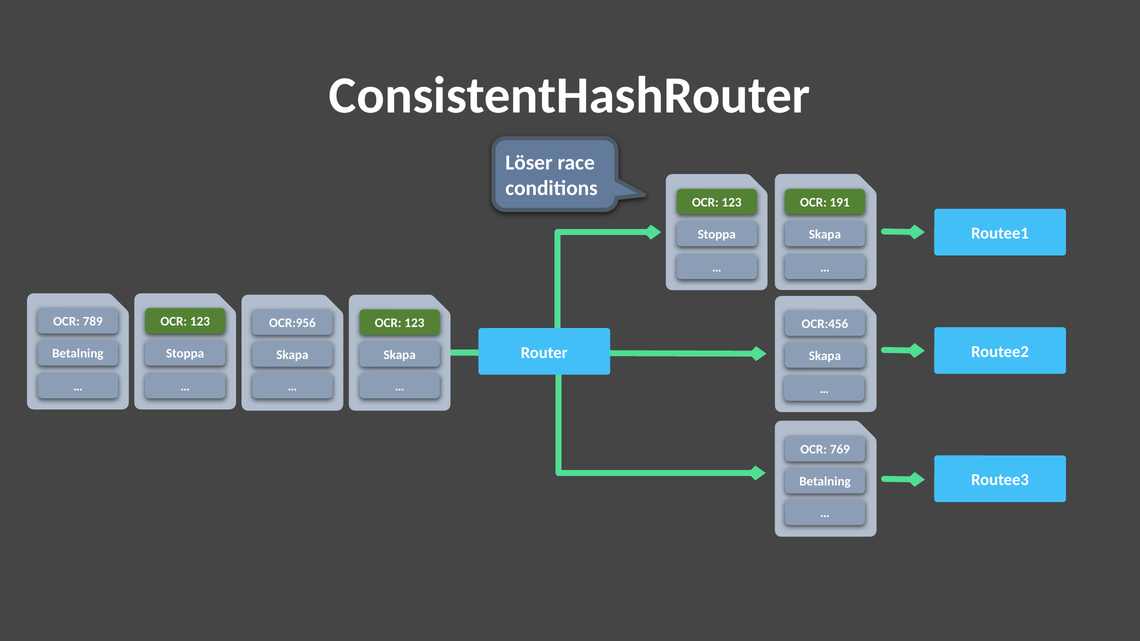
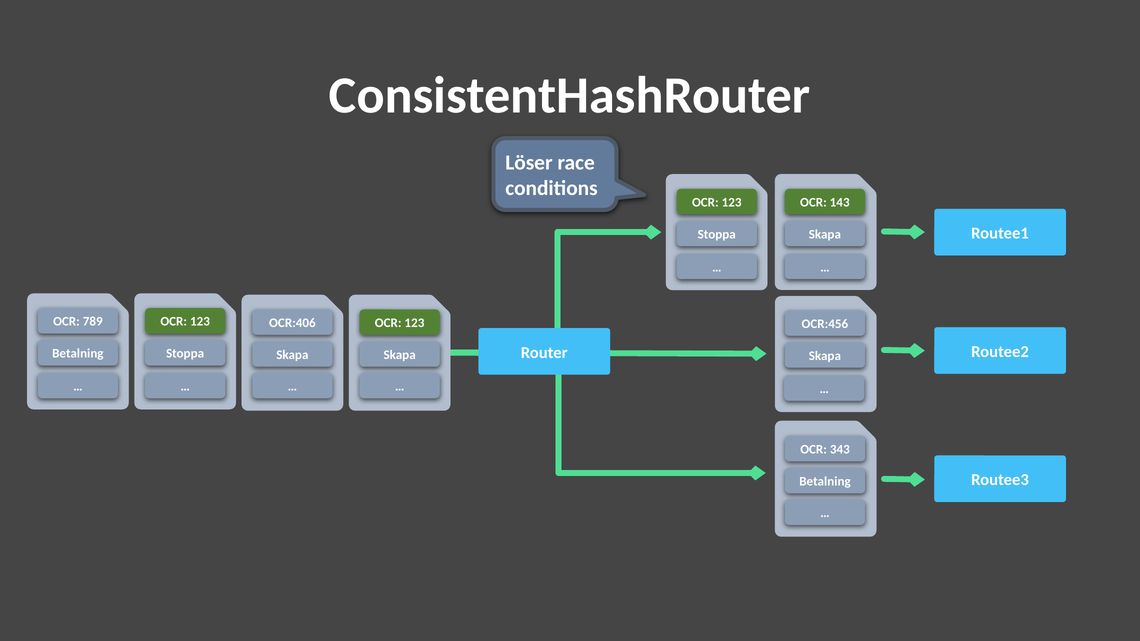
191: 191 -> 143
OCR:956: OCR:956 -> OCR:406
769: 769 -> 343
